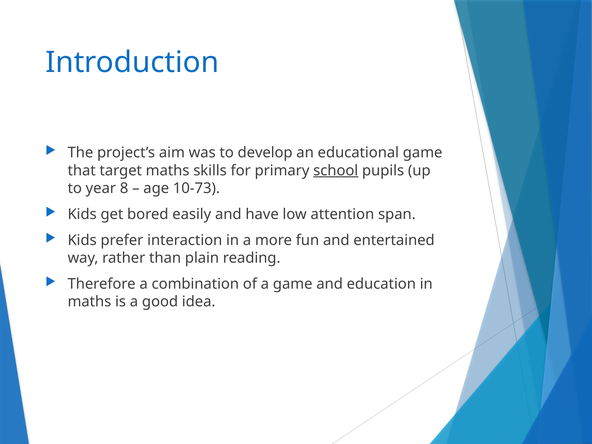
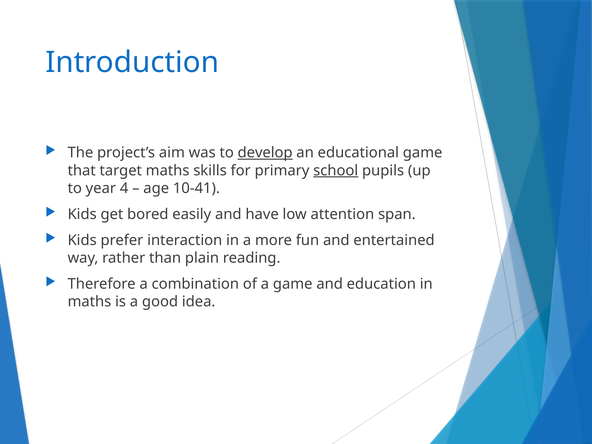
develop underline: none -> present
8: 8 -> 4
10-73: 10-73 -> 10-41
